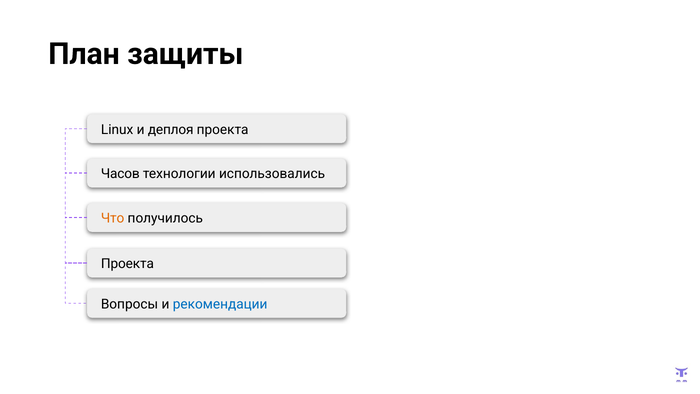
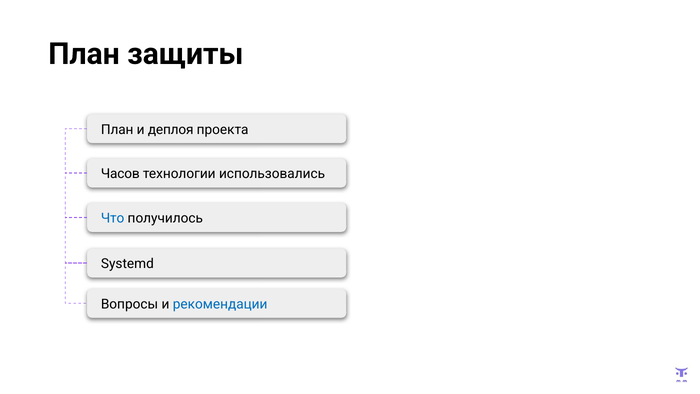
Linux at (117, 129): Linux -> План
Что colour: orange -> blue
Проекта at (127, 264): Проекта -> Systemd
